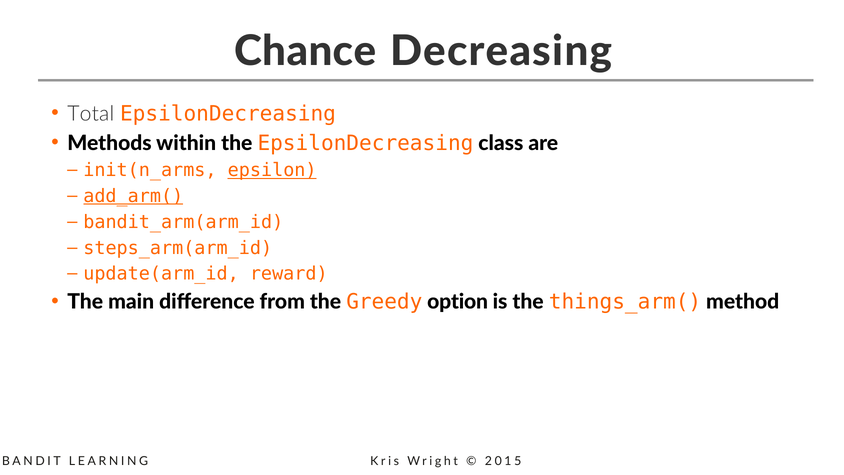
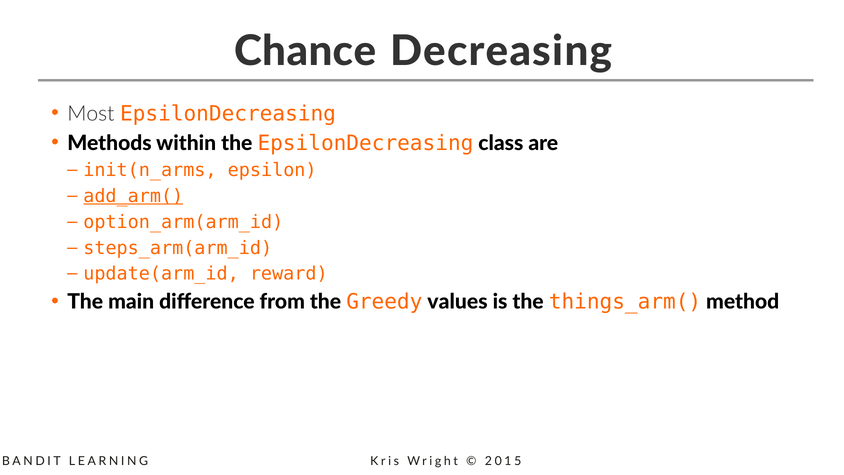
Total: Total -> Most
epsilon underline: present -> none
bandit_arm(arm_id: bandit_arm(arm_id -> option_arm(arm_id
option: option -> values
